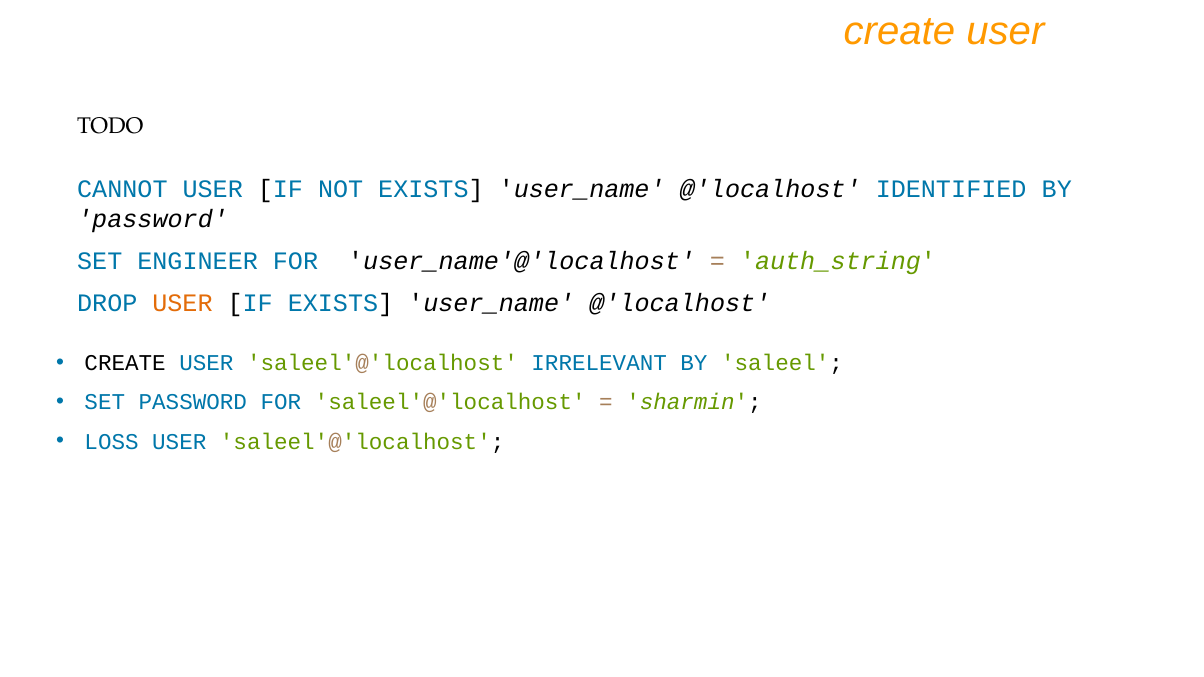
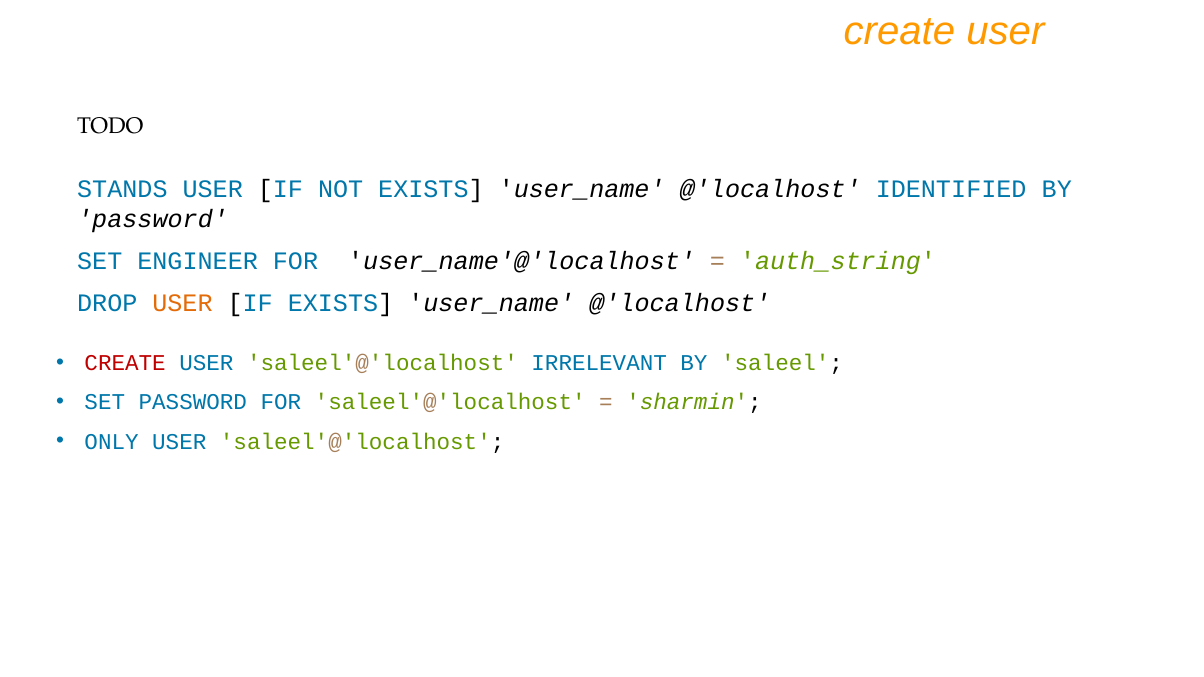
CANNOT: CANNOT -> STANDS
CREATE at (125, 364) colour: black -> red
LOSS: LOSS -> ONLY
